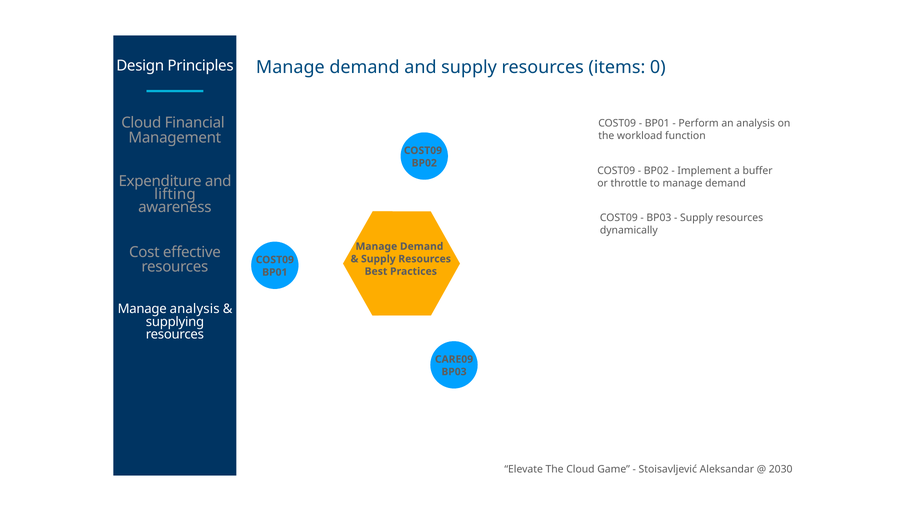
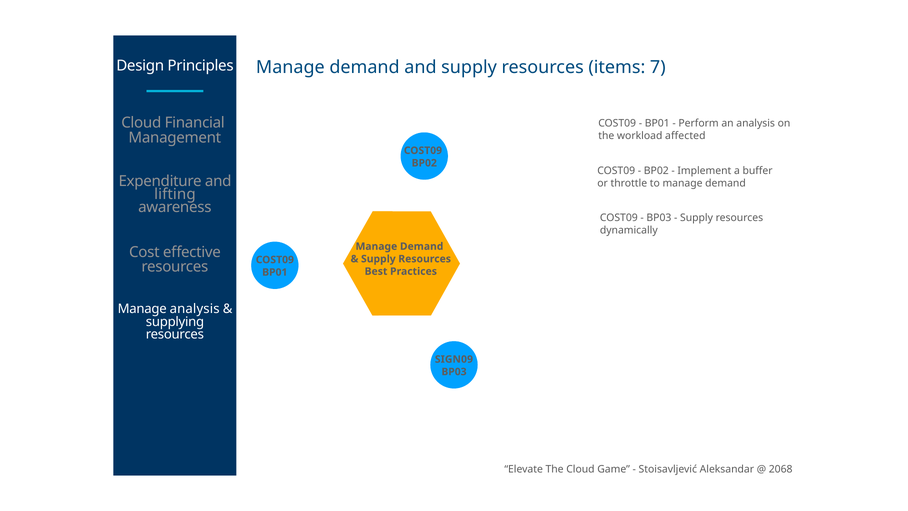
0: 0 -> 7
function: function -> affected
CARE09: CARE09 -> SIGN09
2030: 2030 -> 2068
